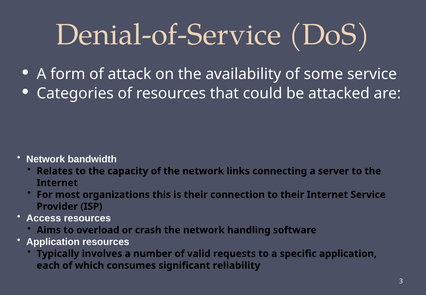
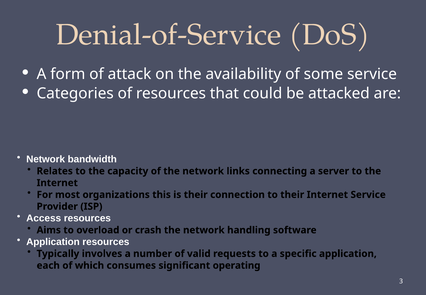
reliability: reliability -> operating
